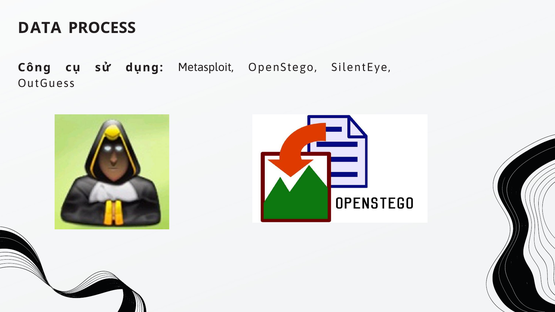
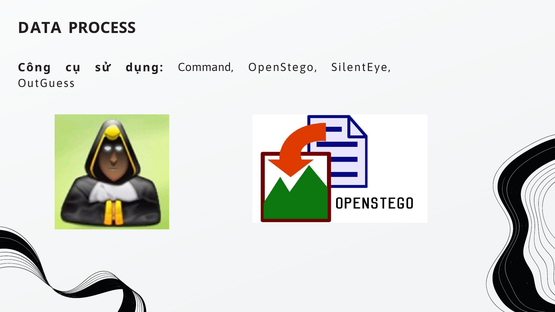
Metasploit: Metasploit -> Command
